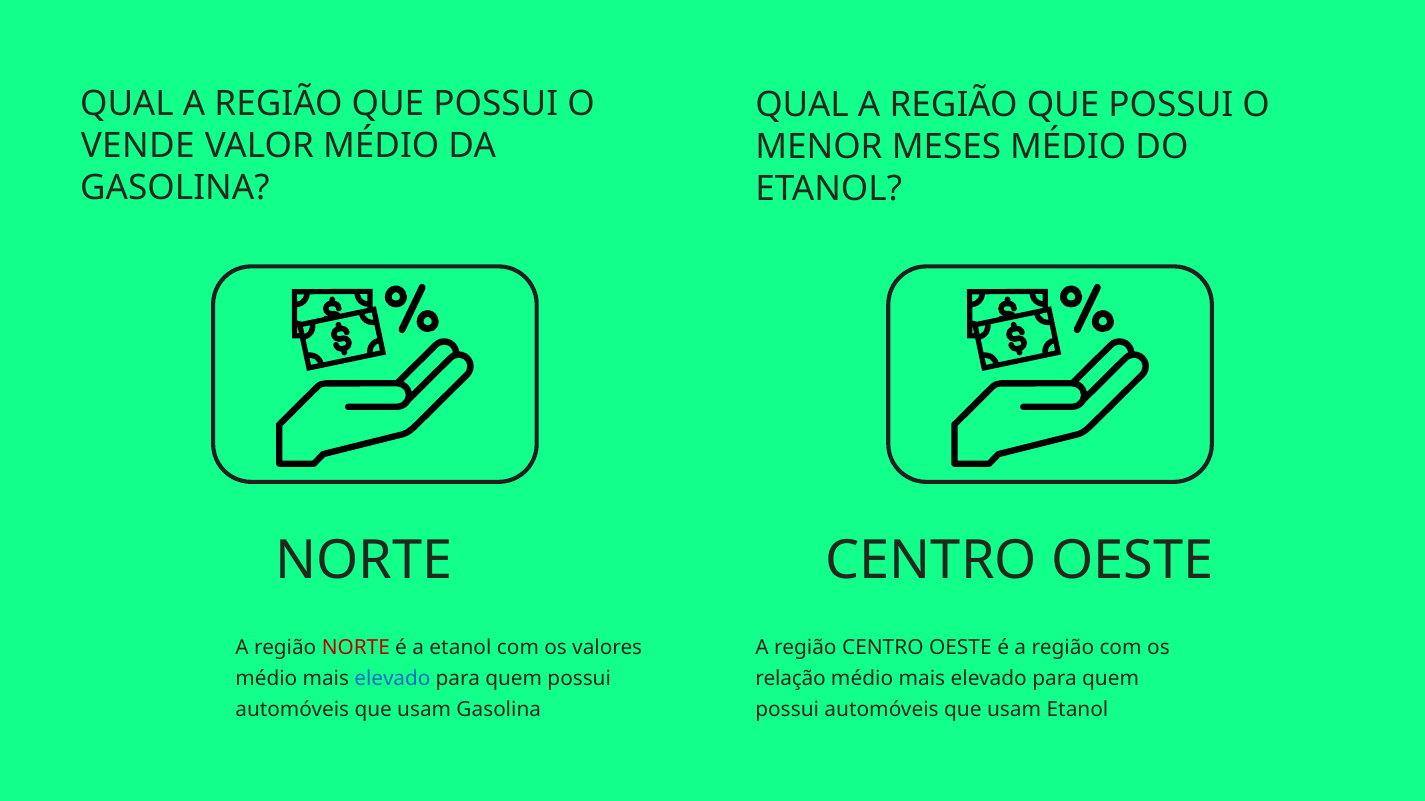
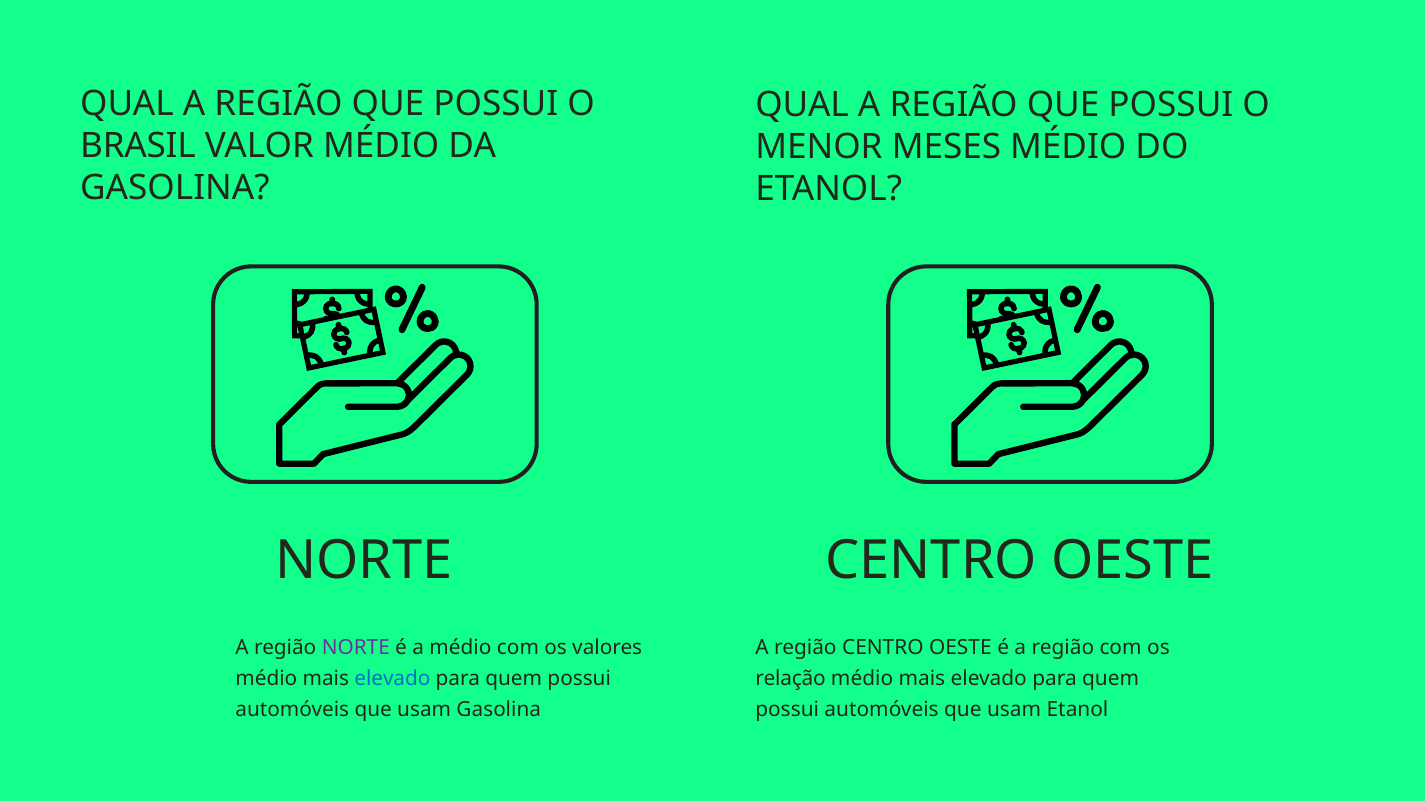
VENDE: VENDE -> BRASIL
NORTE at (356, 648) colour: red -> purple
a etanol: etanol -> médio
